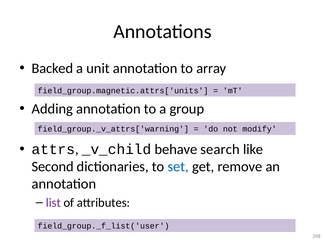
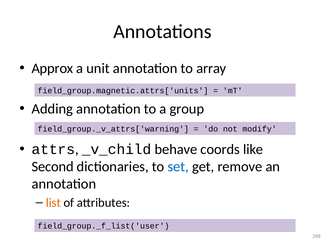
Backed: Backed -> Approx
search: search -> coords
list colour: purple -> orange
